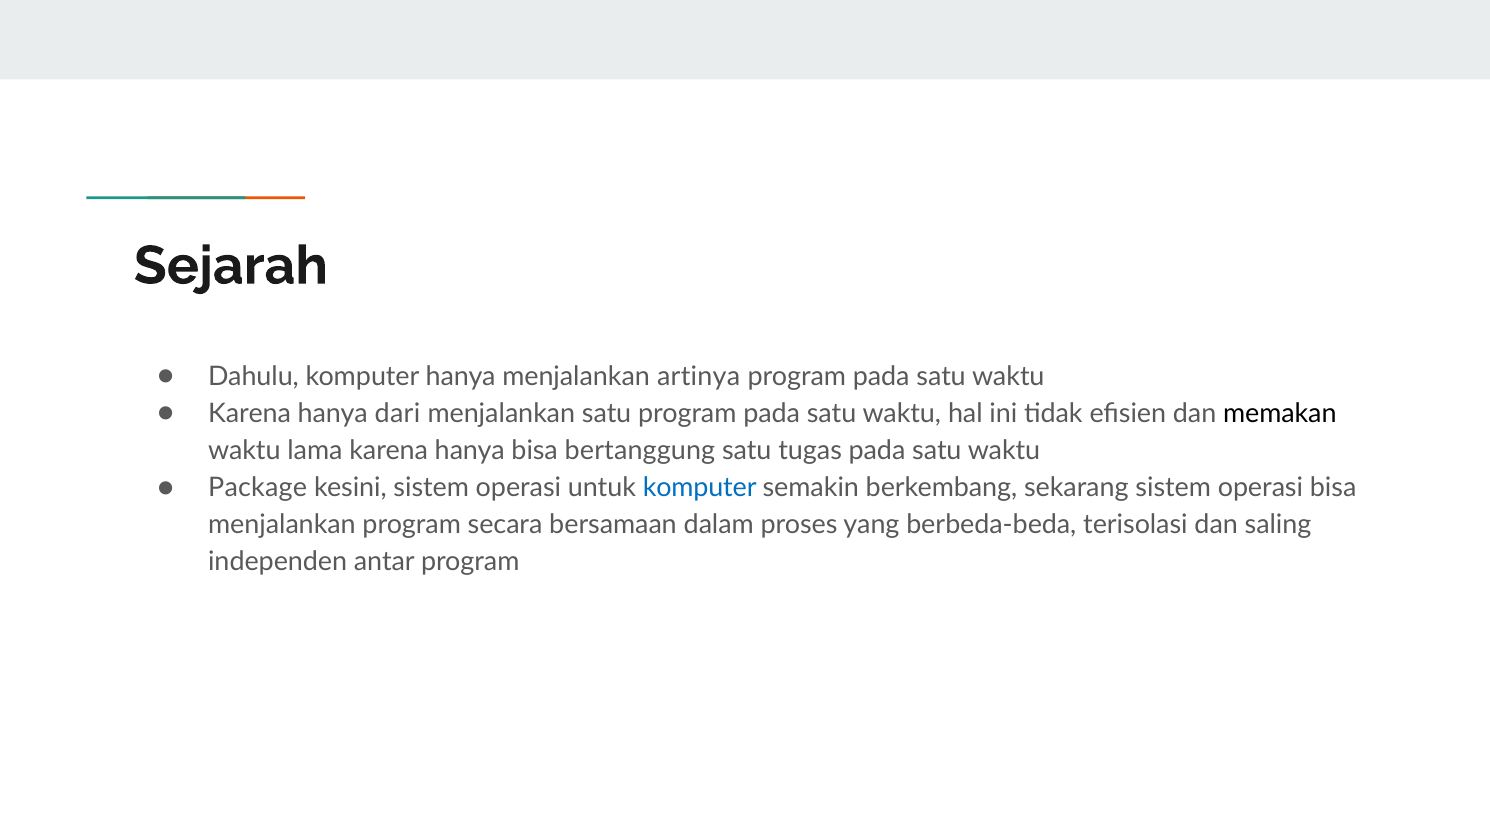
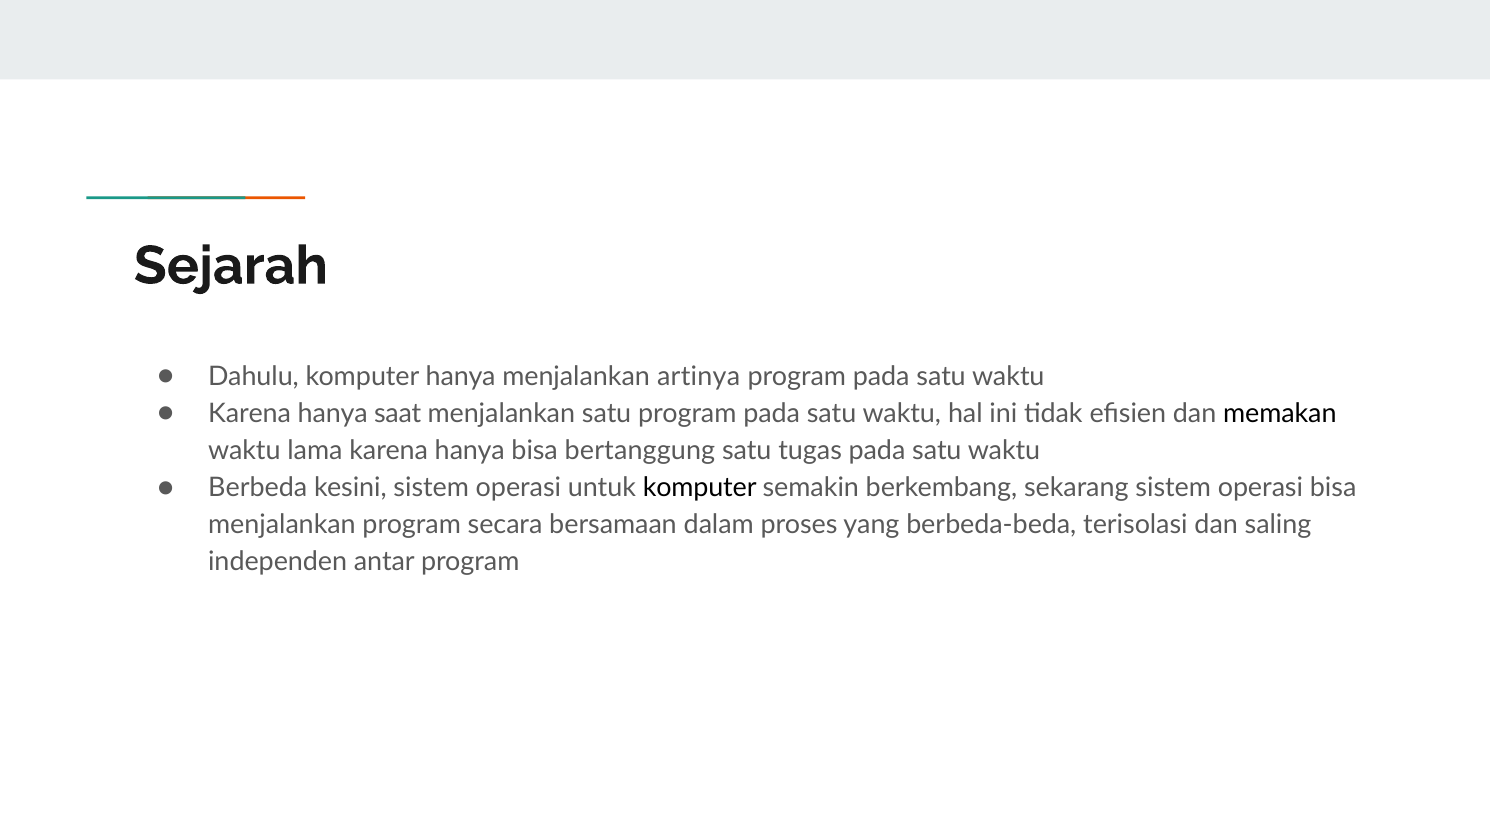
dari: dari -> saat
Package: Package -> Berbeda
komputer at (700, 488) colour: blue -> black
